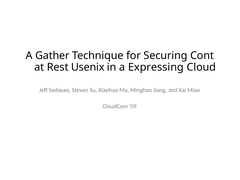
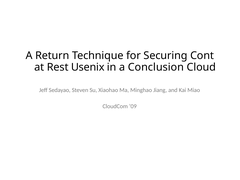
Gather: Gather -> Return
Expressing: Expressing -> Conclusion
